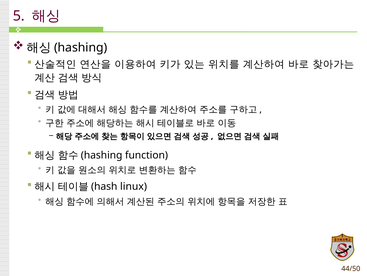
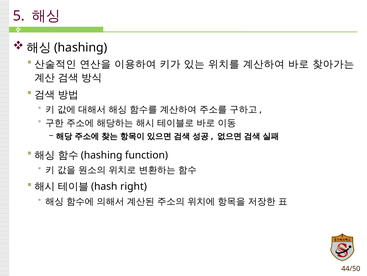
linux: linux -> right
